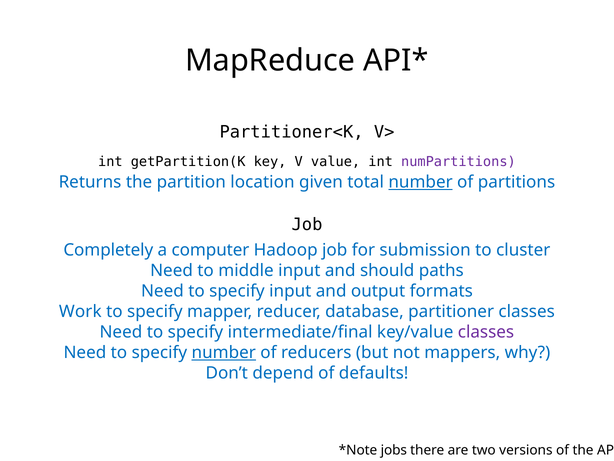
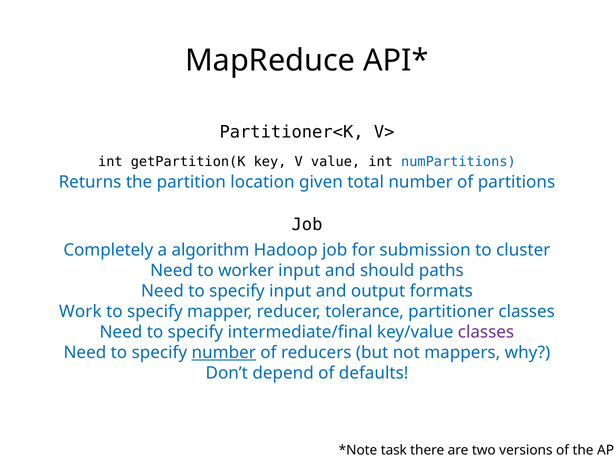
numPartitions colour: purple -> blue
number at (421, 182) underline: present -> none
computer: computer -> algorithm
middle: middle -> worker
database: database -> tolerance
jobs: jobs -> task
